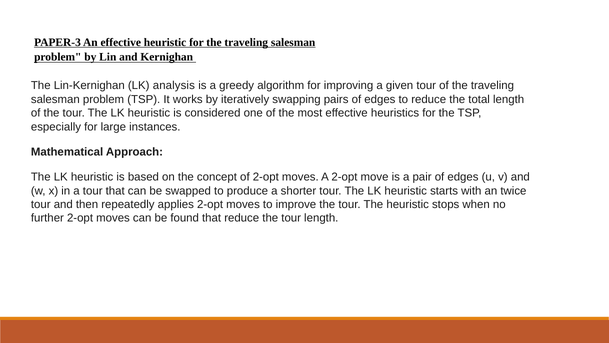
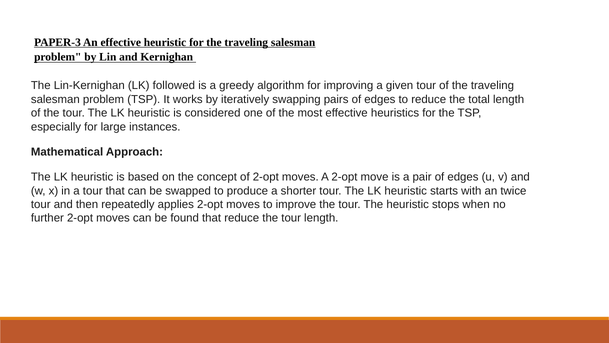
analysis: analysis -> followed
